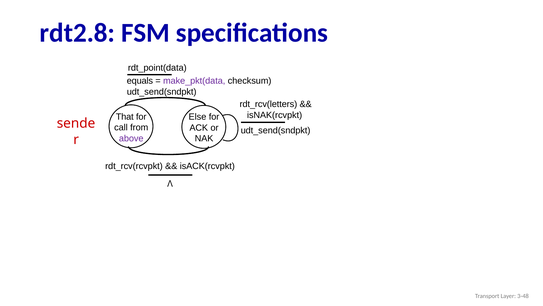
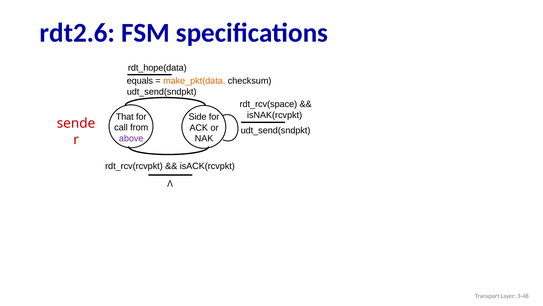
rdt2.8: rdt2.8 -> rdt2.6
rdt_point(data: rdt_point(data -> rdt_hope(data
make_pkt(data colour: purple -> orange
rdt_rcv(letters: rdt_rcv(letters -> rdt_rcv(space
Else: Else -> Side
